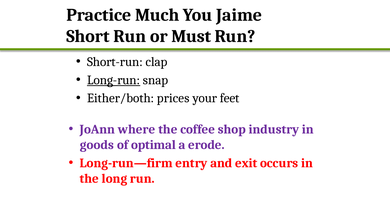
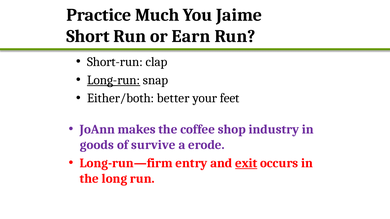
Must: Must -> Earn
prices: prices -> better
where: where -> makes
optimal: optimal -> survive
exit underline: none -> present
